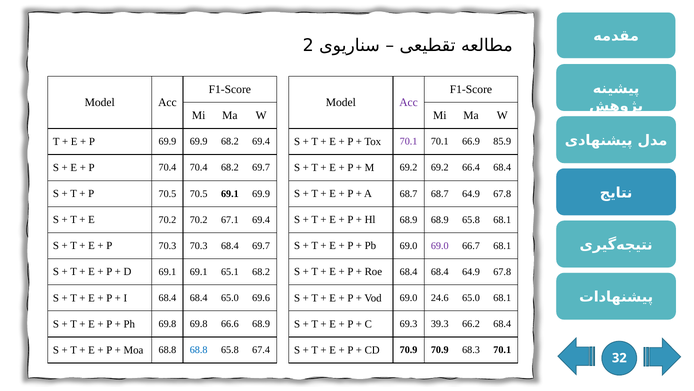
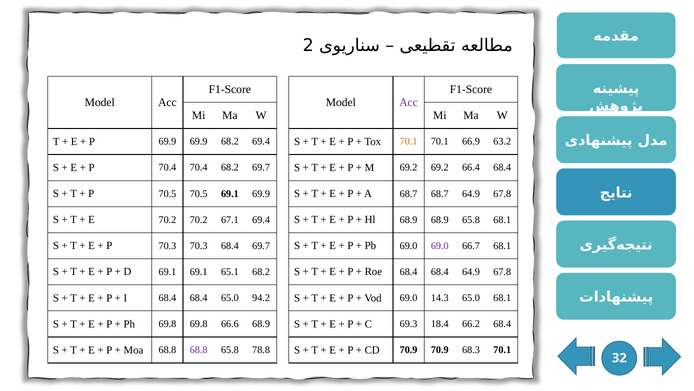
70.1 at (409, 141) colour: purple -> orange
85.9: 85.9 -> 63.2
69.6: 69.6 -> 94.2
24.6: 24.6 -> 14.3
39.3: 39.3 -> 18.4
68.8 at (199, 350) colour: blue -> purple
67.4: 67.4 -> 78.8
